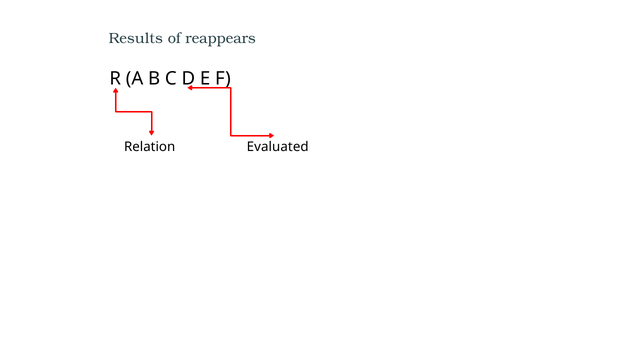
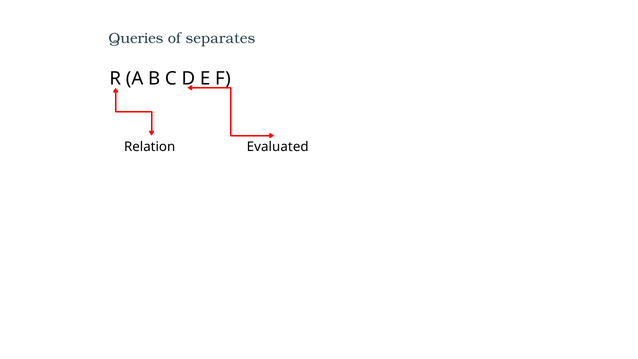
Results: Results -> Queries
reappears: reappears -> separates
